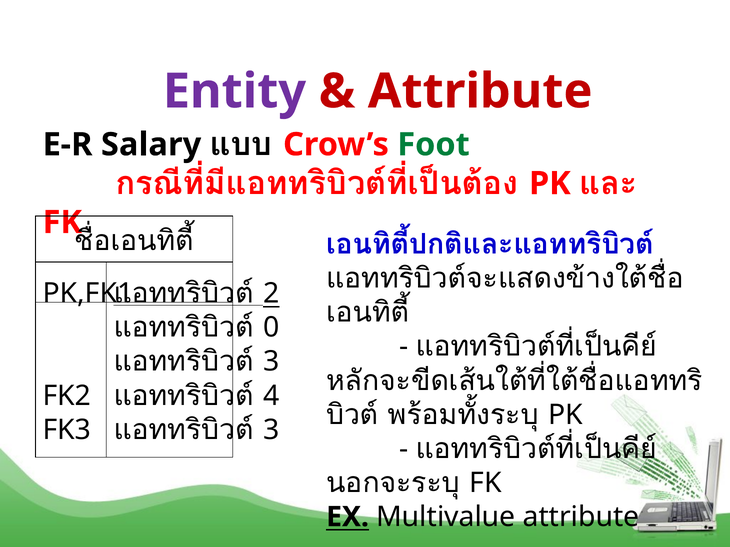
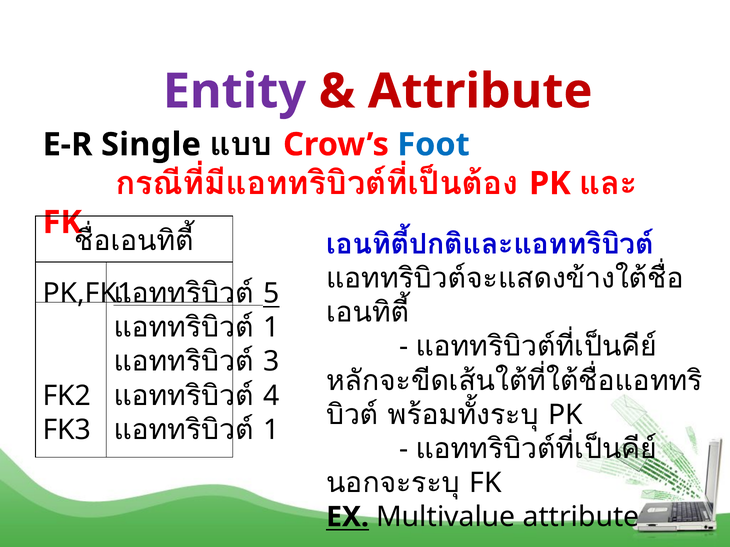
Salary: Salary -> Single
Foot colour: green -> blue
2: 2 -> 5
0 at (271, 328): 0 -> 1
3 at (271, 430): 3 -> 1
